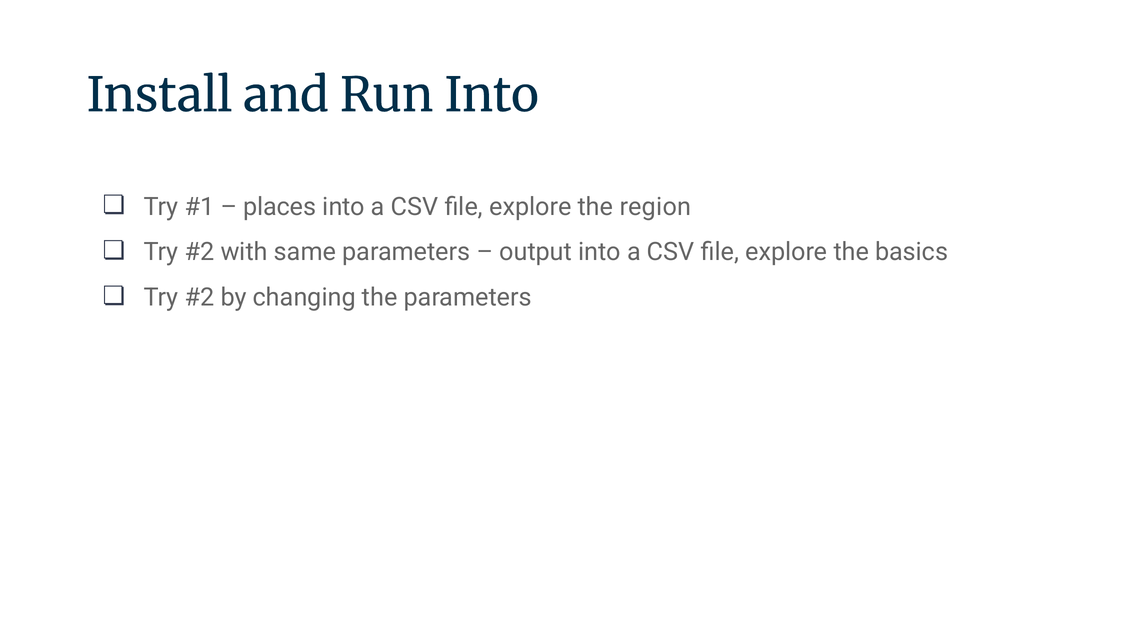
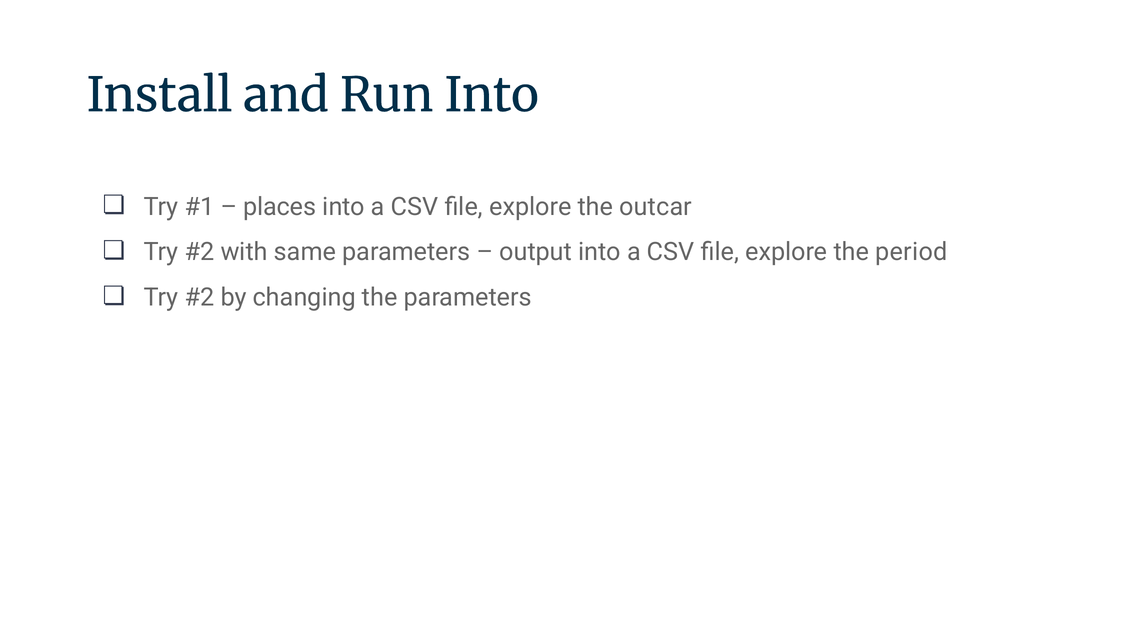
region: region -> outcar
basics: basics -> period
